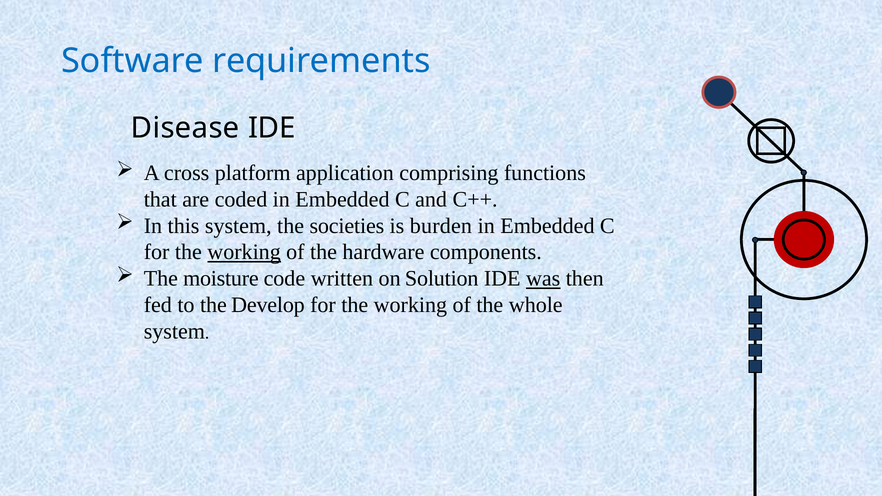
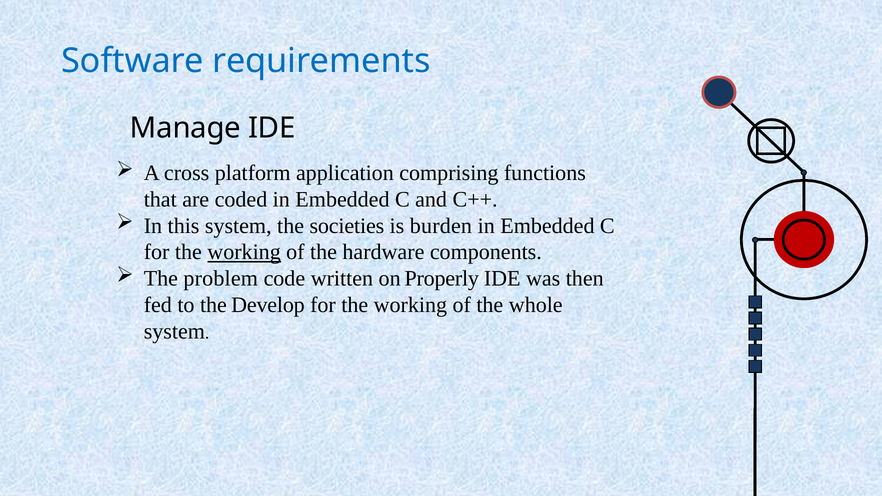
Disease: Disease -> Manage
moisture: moisture -> problem
Solution: Solution -> Properly
was underline: present -> none
